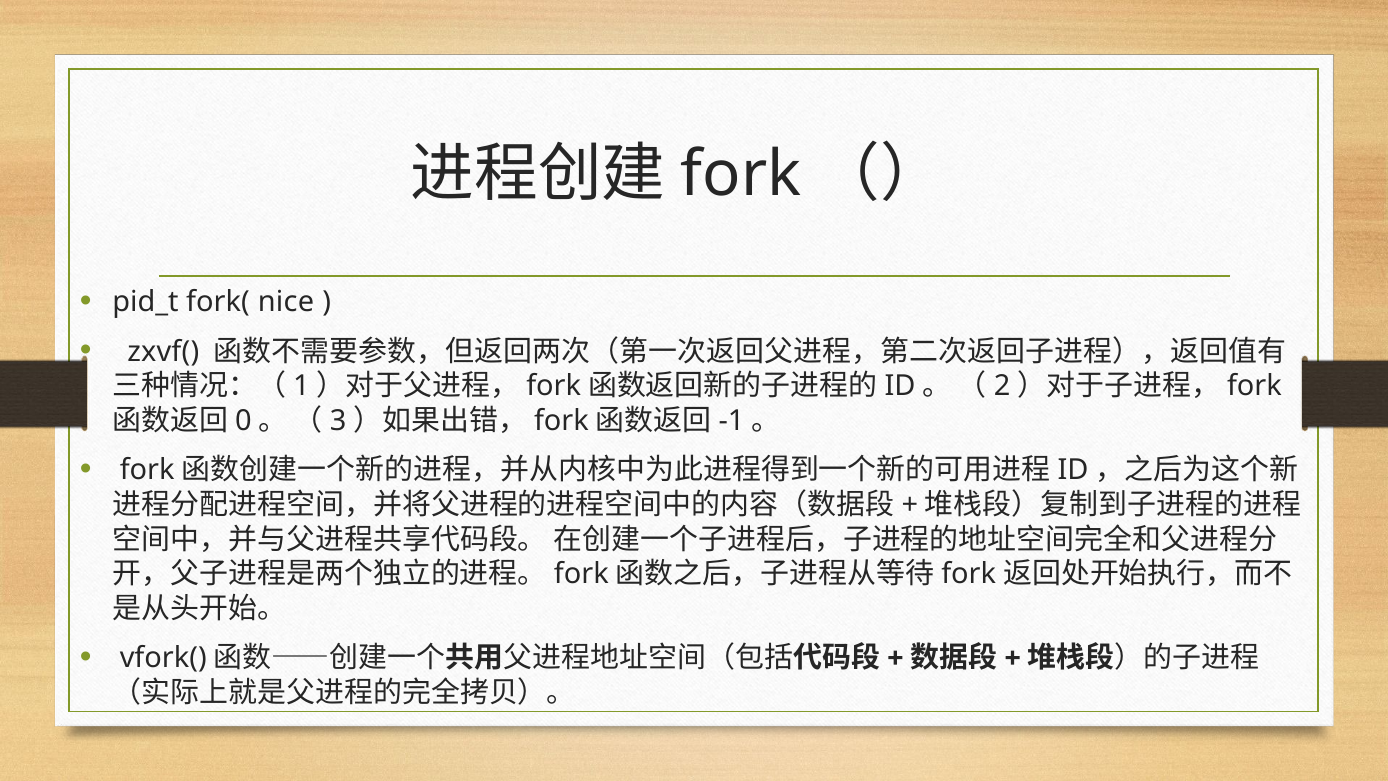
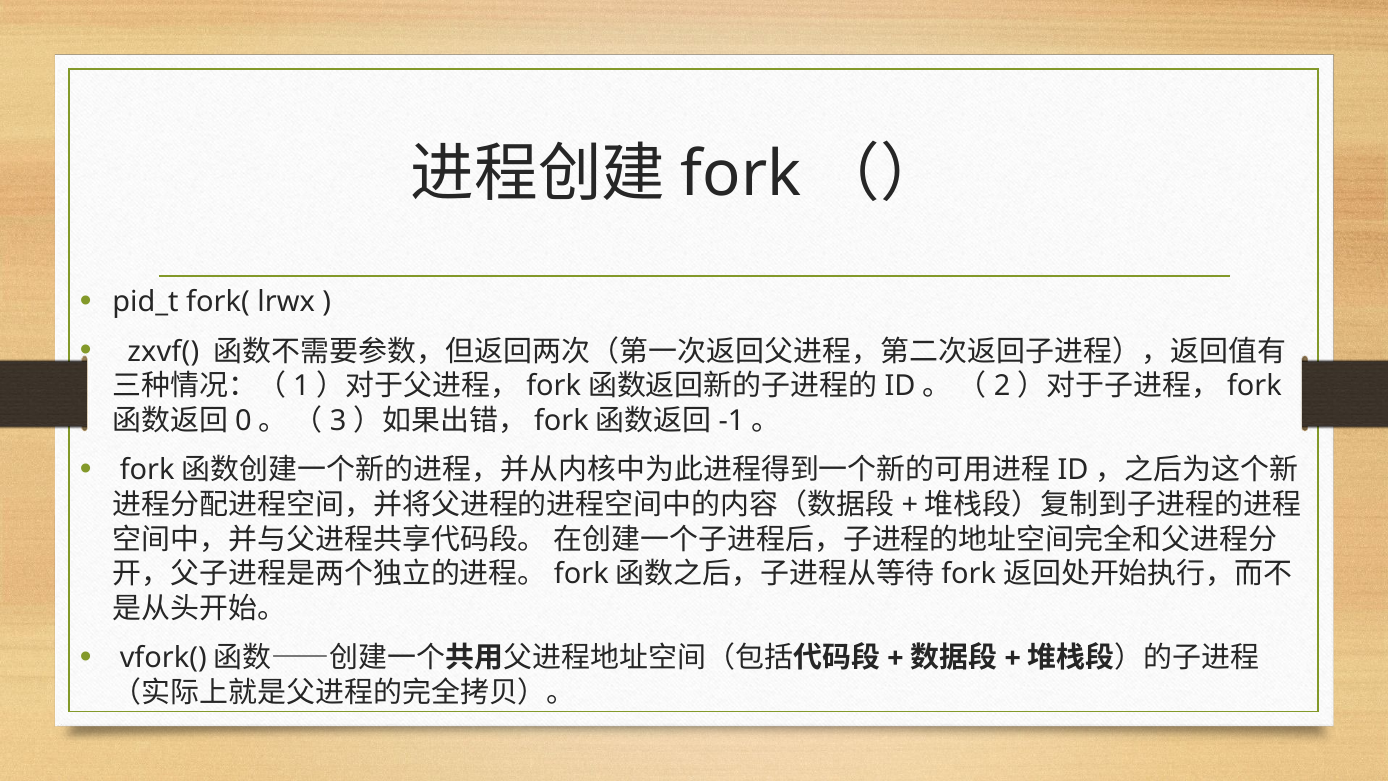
nice: nice -> lrwx
